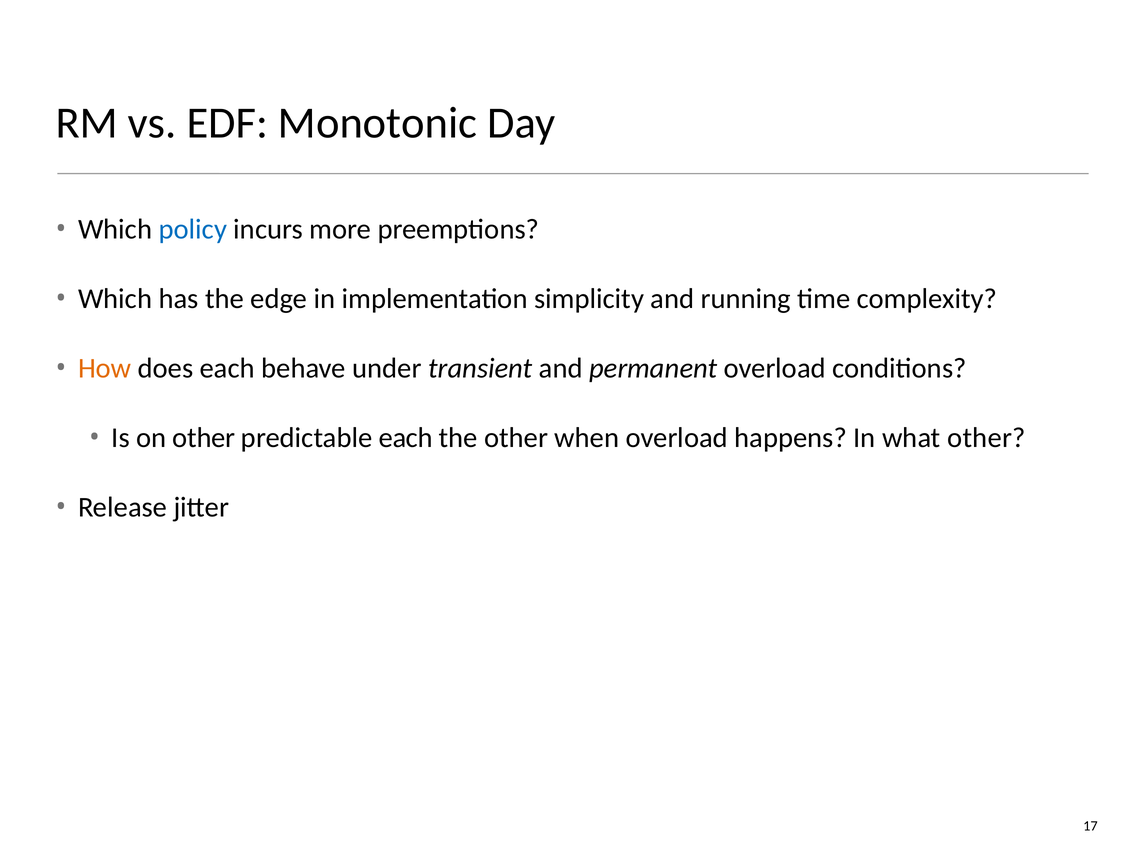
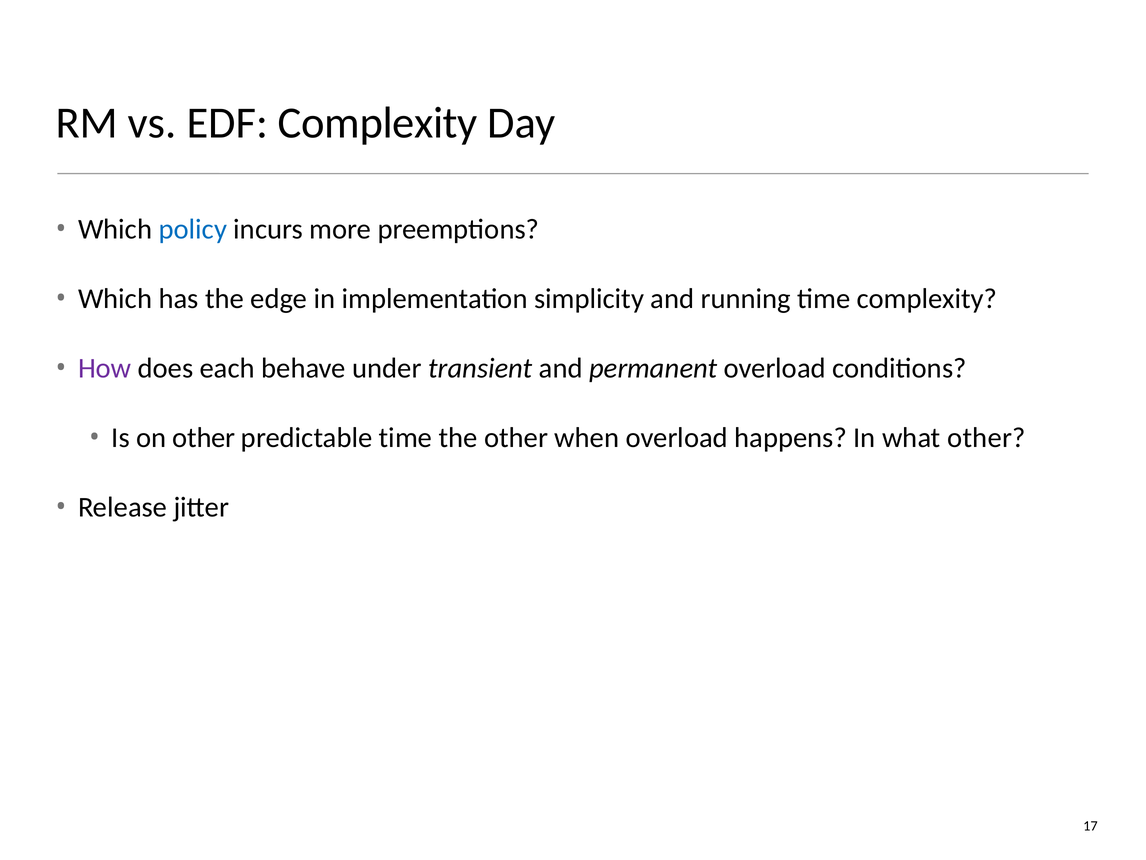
EDF Monotonic: Monotonic -> Complexity
How colour: orange -> purple
predictable each: each -> time
